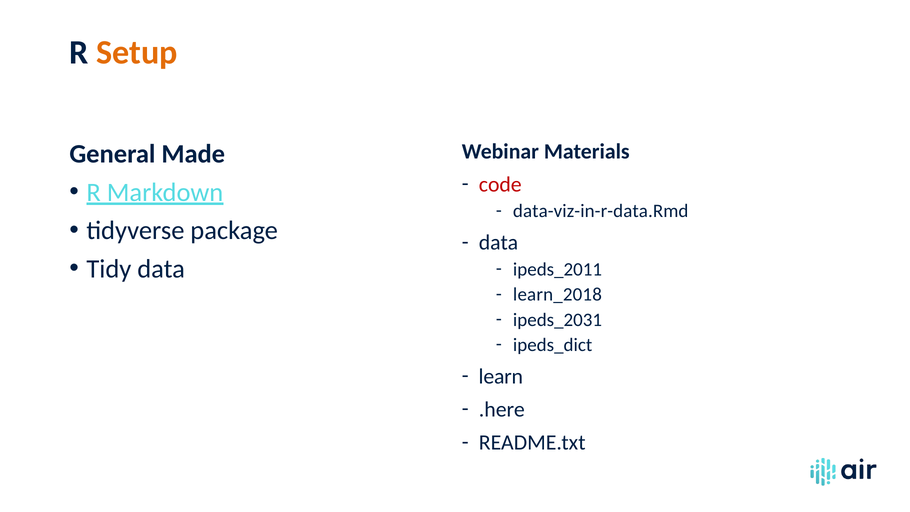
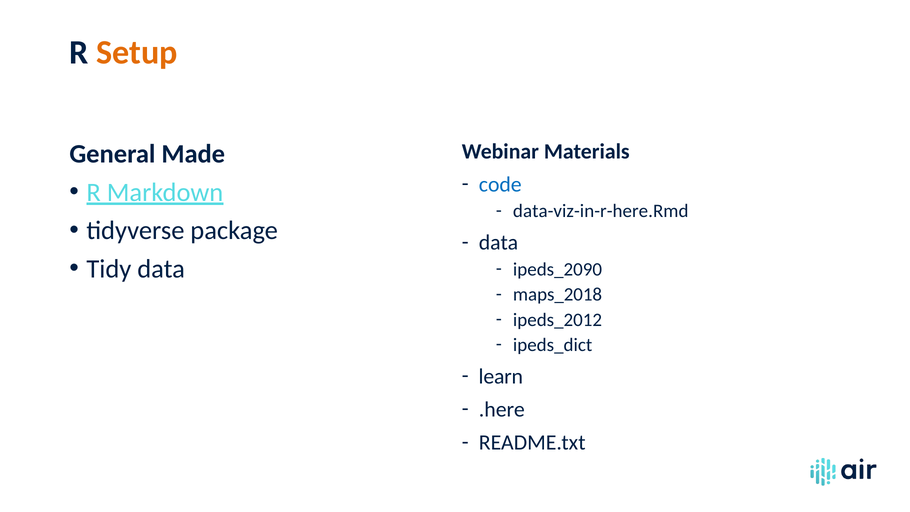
code colour: red -> blue
data-viz-in-r-data.Rmd: data-viz-in-r-data.Rmd -> data-viz-in-r-here.Rmd
ipeds_2011: ipeds_2011 -> ipeds_2090
learn_2018: learn_2018 -> maps_2018
ipeds_2031: ipeds_2031 -> ipeds_2012
